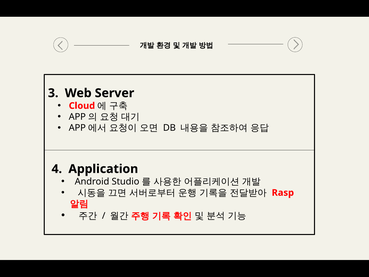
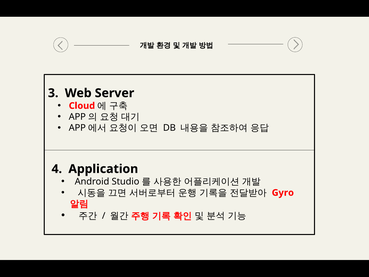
Rasp: Rasp -> Gyro
